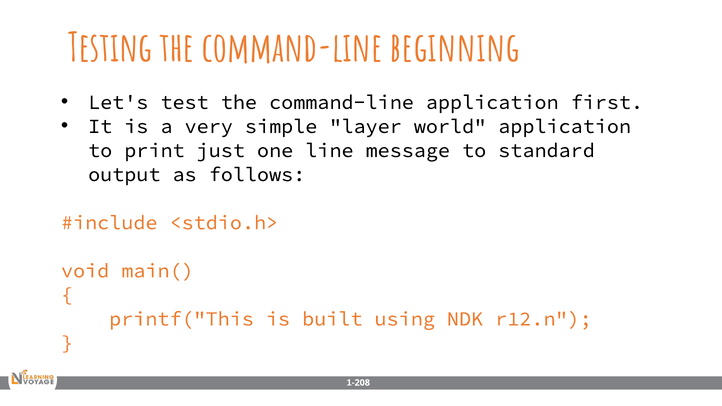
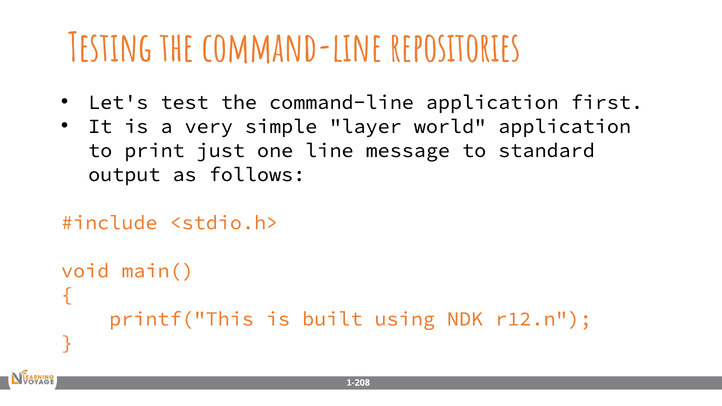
beginning: beginning -> repositories
